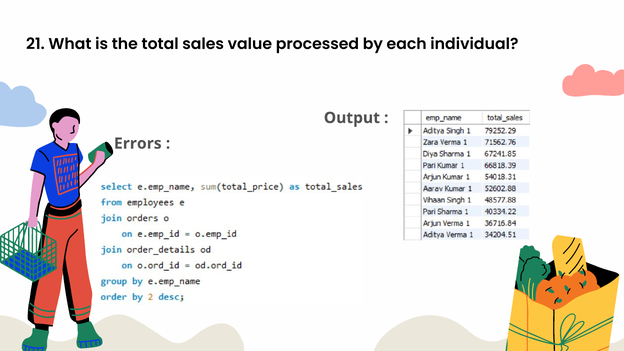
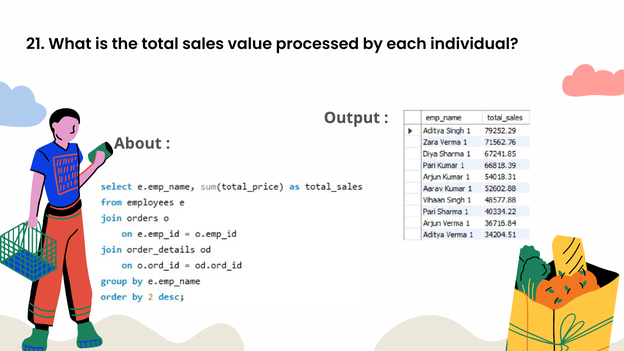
Errors: Errors -> About
